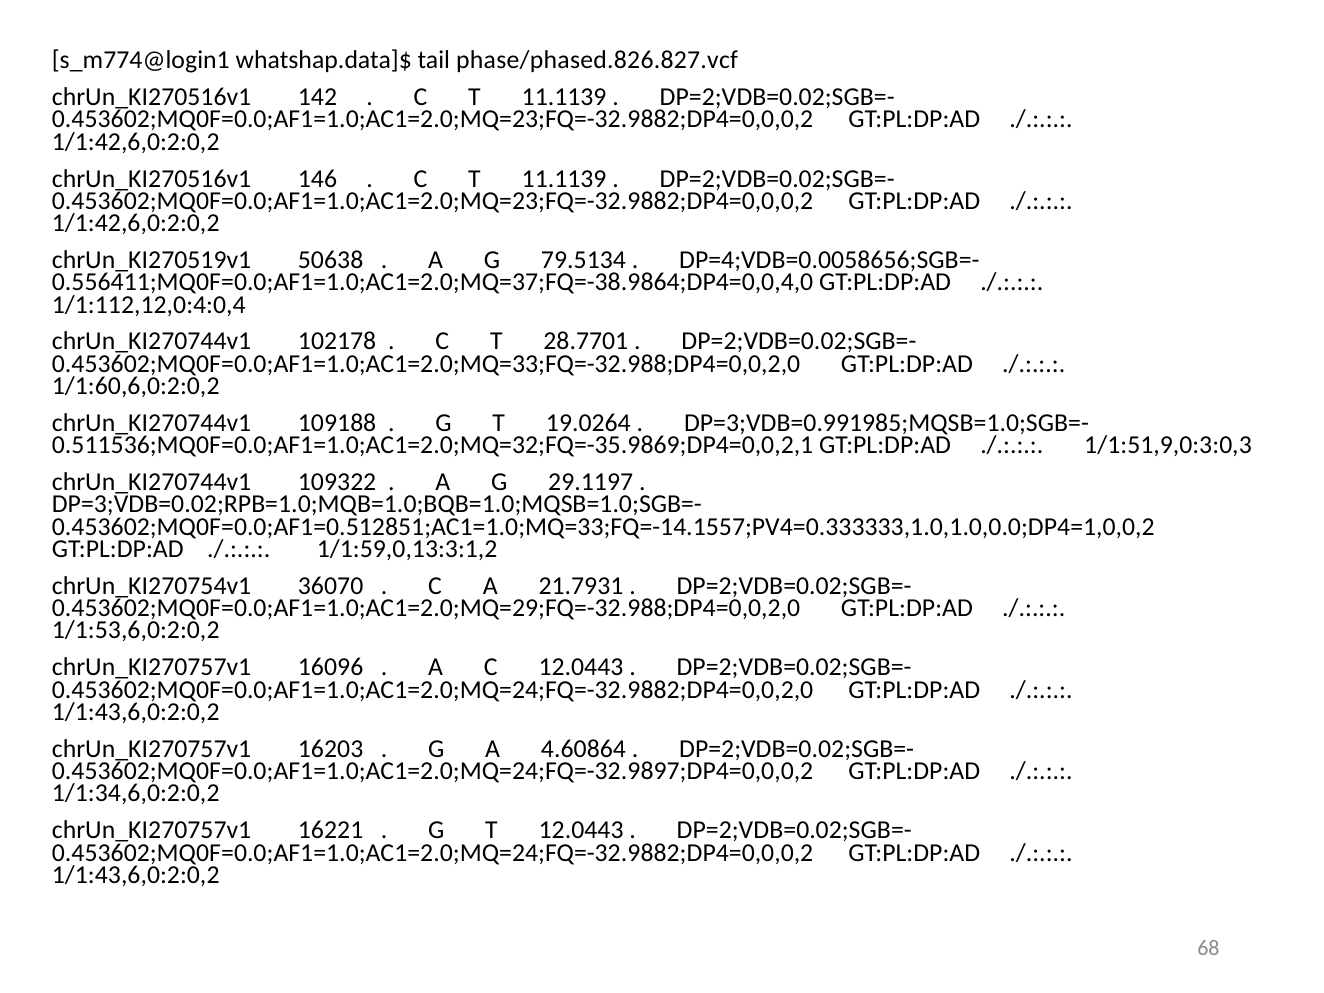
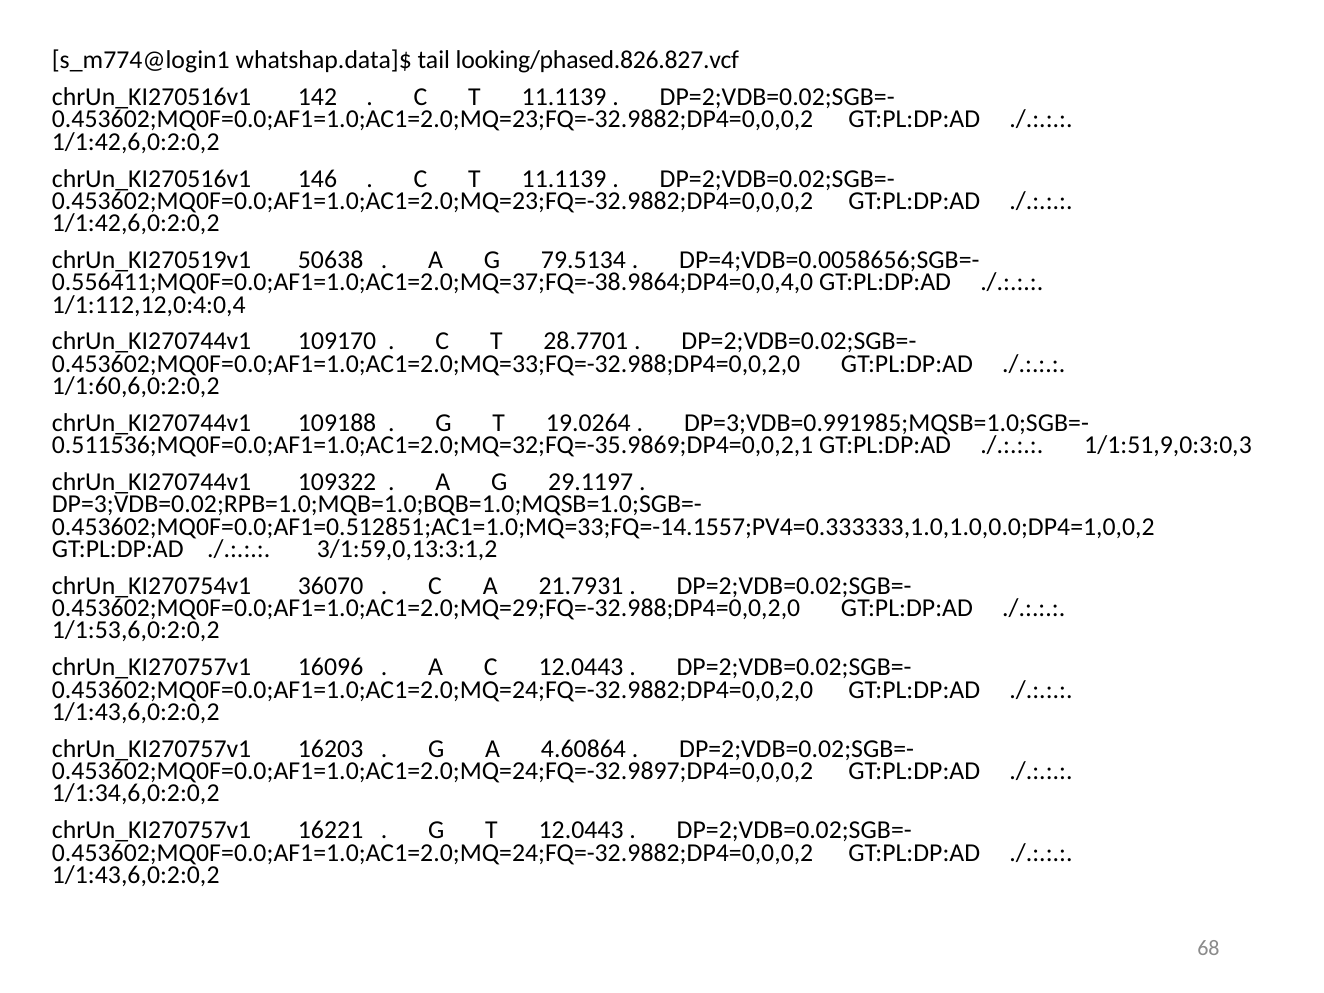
phase/phased.826.827.vcf: phase/phased.826.827.vcf -> looking/phased.826.827.vcf
102178: 102178 -> 109170
1/1:59,0,13:3:1,2: 1/1:59,0,13:3:1,2 -> 3/1:59,0,13:3:1,2
